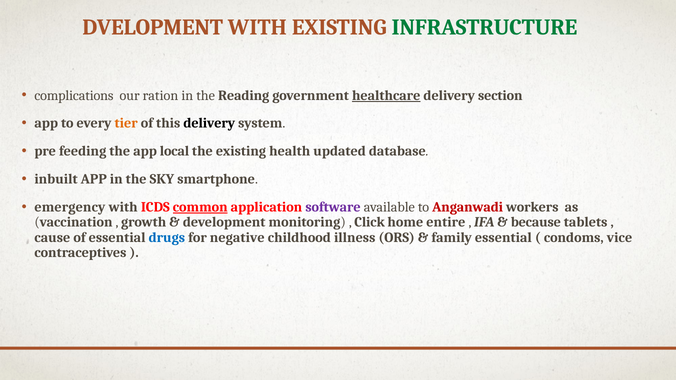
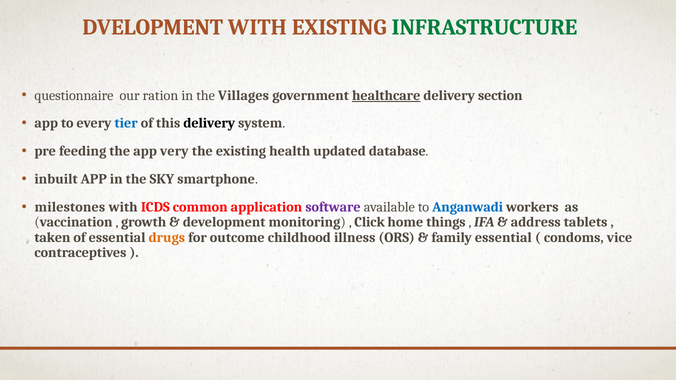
complications: complications -> questionnaire
Reading: Reading -> Villages
tier colour: orange -> blue
local: local -> very
emergency: emergency -> milestones
common underline: present -> none
Anganwadi colour: red -> blue
entire: entire -> things
because: because -> address
cause: cause -> taken
drugs colour: blue -> orange
negative: negative -> outcome
